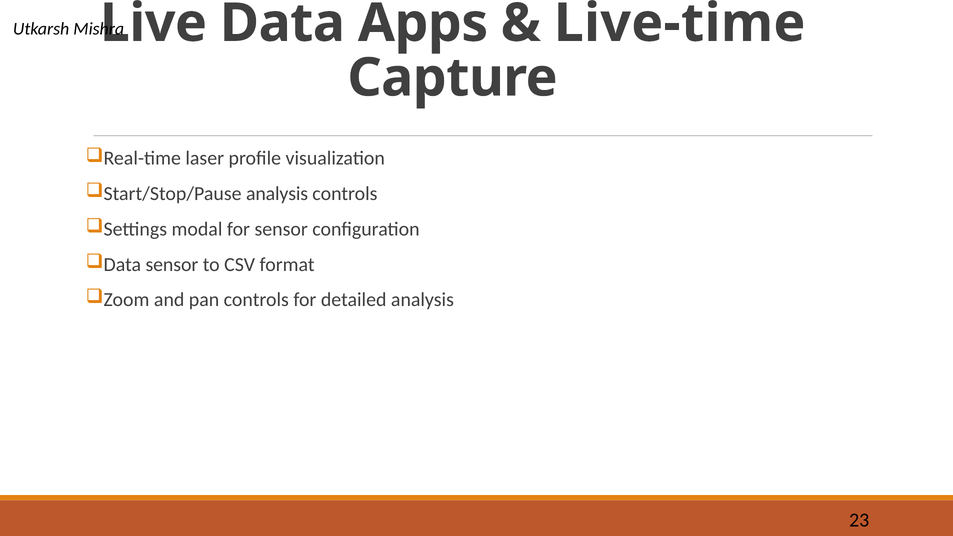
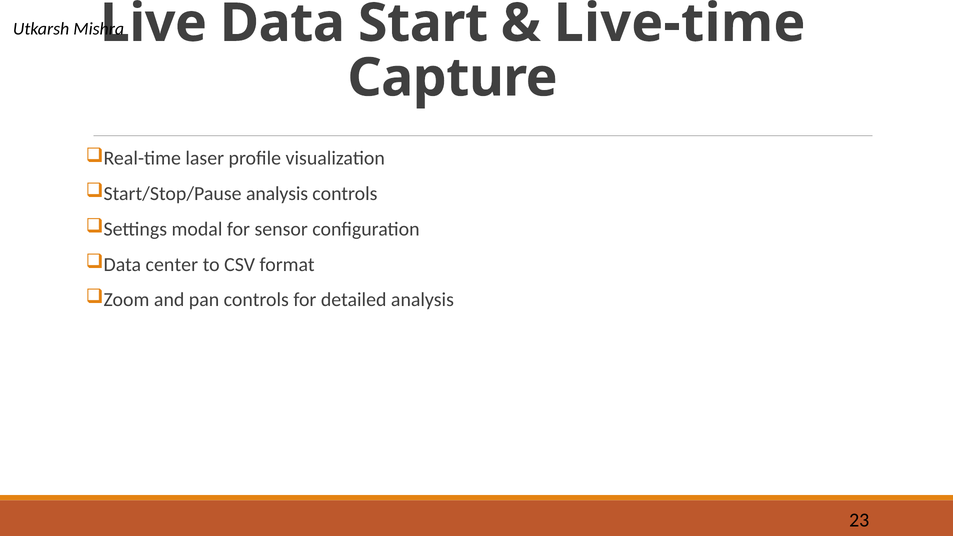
Apps: Apps -> Start
Data sensor: sensor -> center
